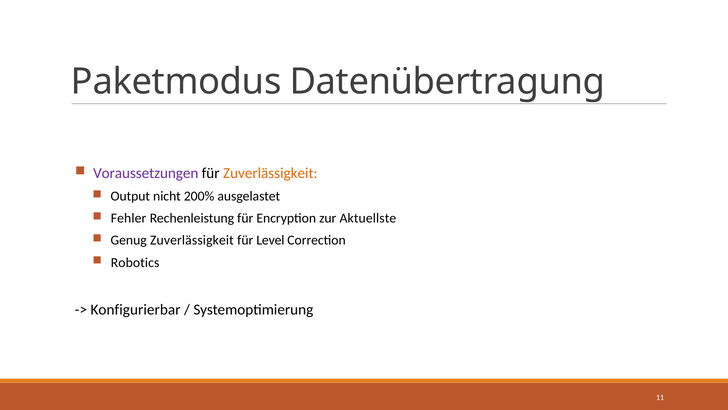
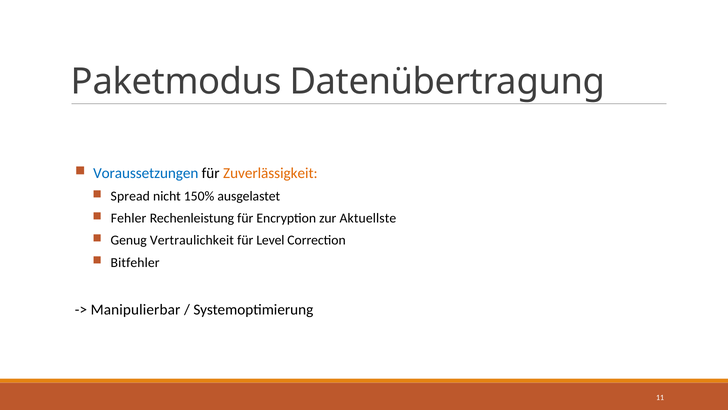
Voraussetzungen colour: purple -> blue
Output: Output -> Spread
200%: 200% -> 150%
Genug Zuverlässigkeit: Zuverlässigkeit -> Vertraulichkeit
Robotics: Robotics -> Bitfehler
Konfigurierbar: Konfigurierbar -> Manipulierbar
